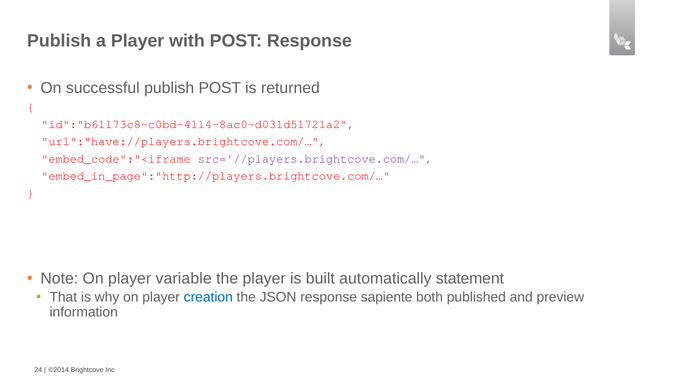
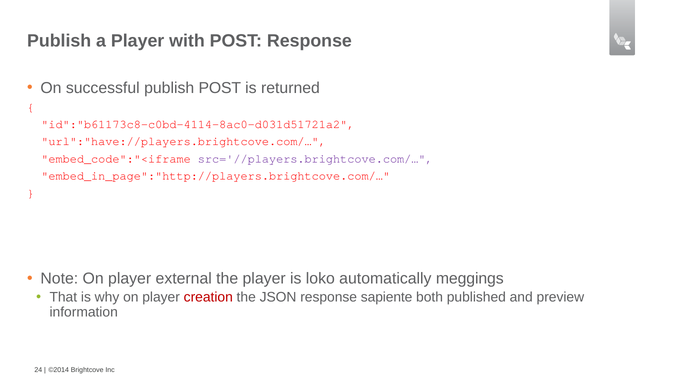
variable: variable -> external
built: built -> loko
statement: statement -> meggings
creation colour: blue -> red
